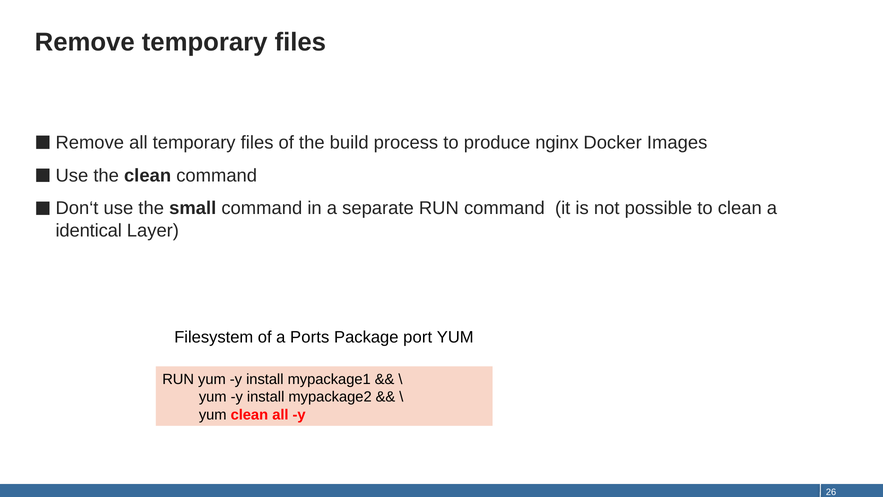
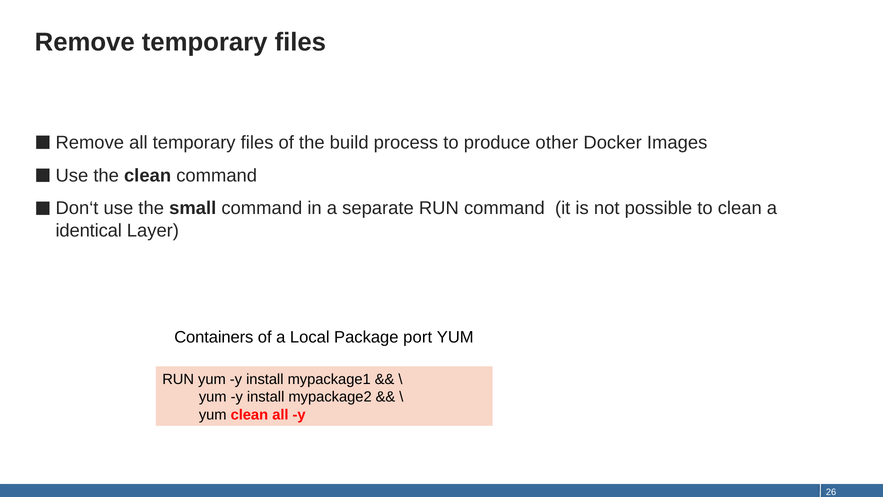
nginx: nginx -> other
Filesystem: Filesystem -> Containers
Ports: Ports -> Local
